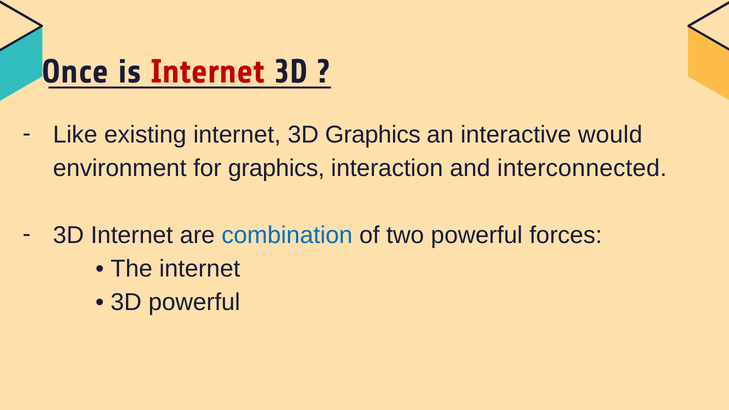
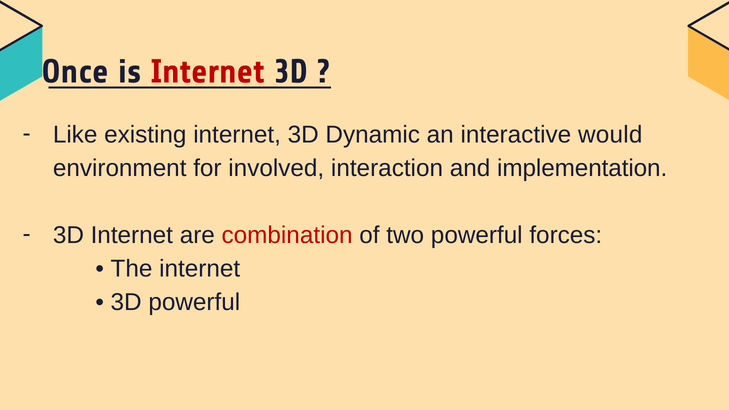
3D Graphics: Graphics -> Dynamic
for graphics: graphics -> involved
interconnected: interconnected -> implementation
combination colour: blue -> red
